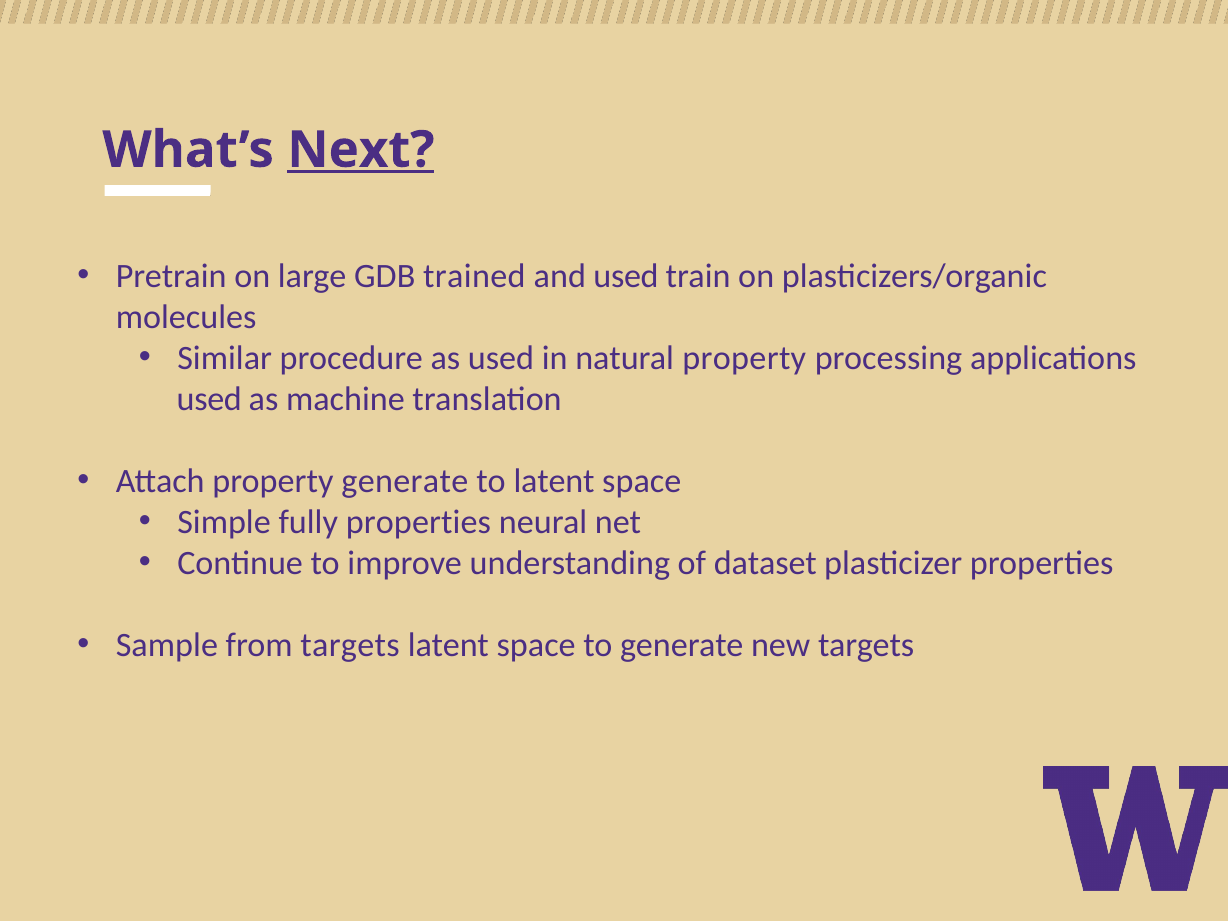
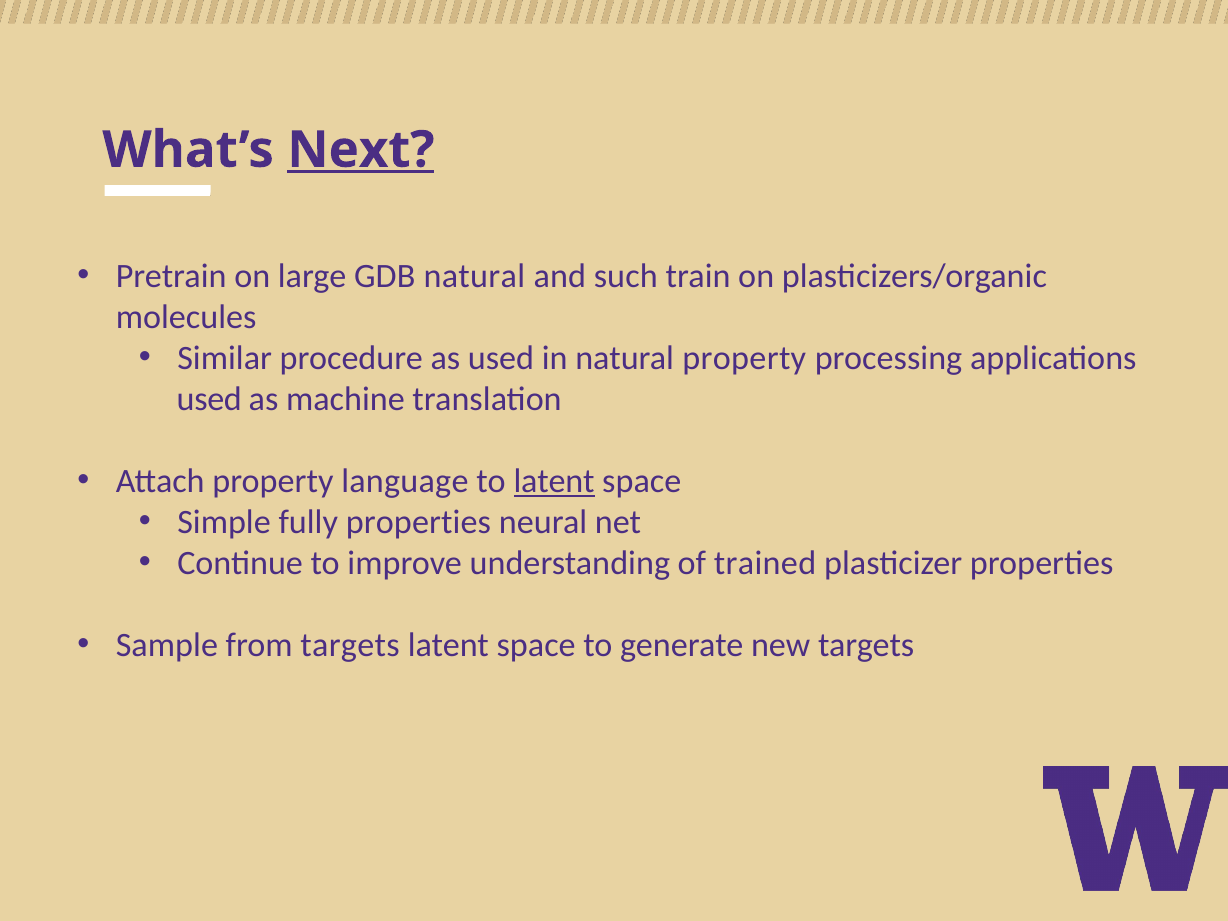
GDB trained: trained -> natural
and used: used -> such
property generate: generate -> language
latent at (554, 481) underline: none -> present
dataset: dataset -> trained
